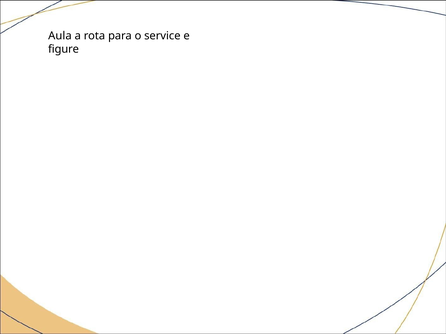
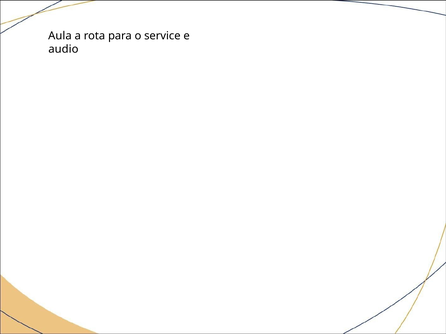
figure: figure -> audio
